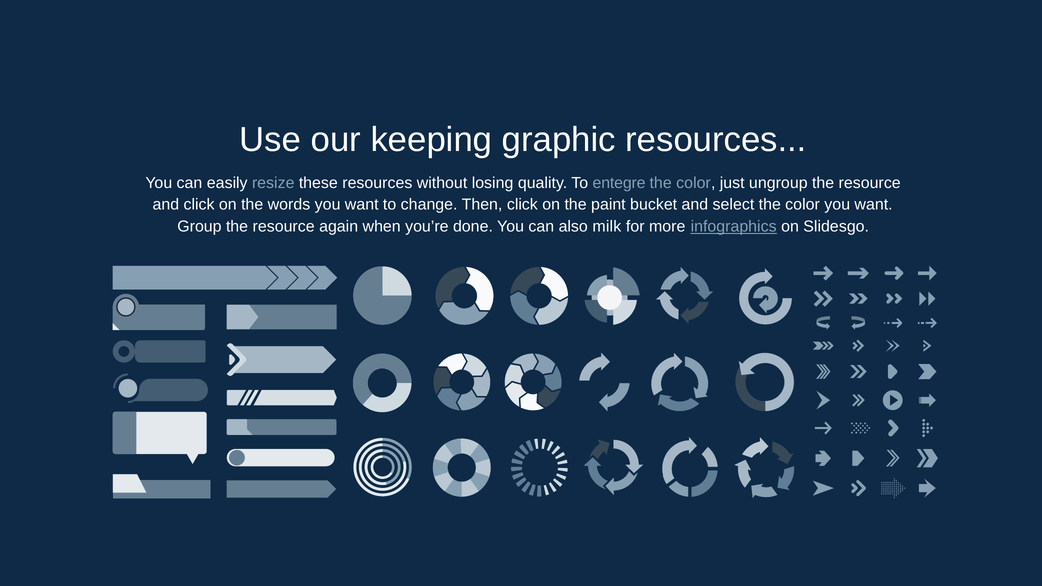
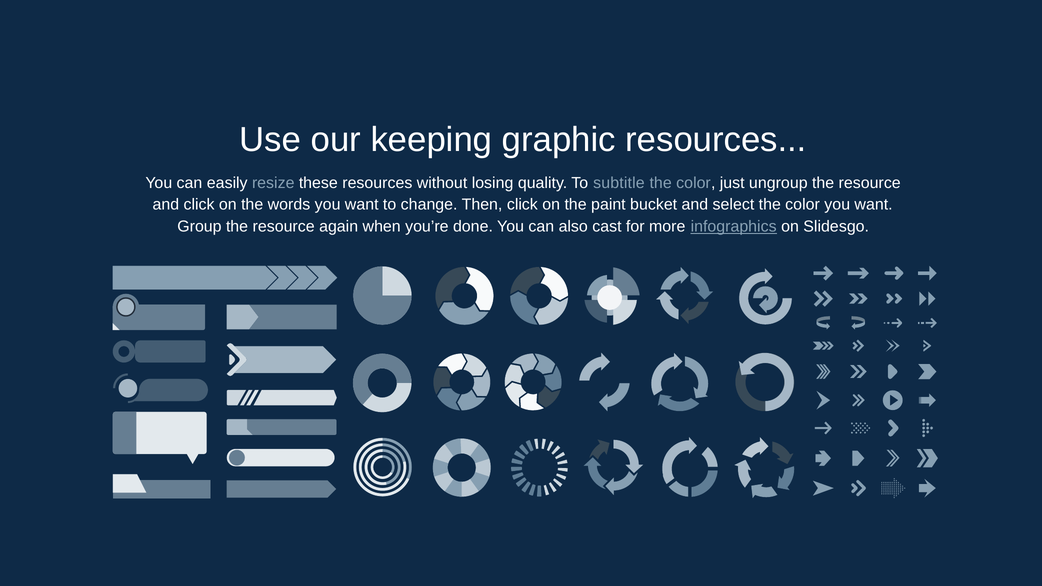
entegre: entegre -> subtitle
milk: milk -> cast
